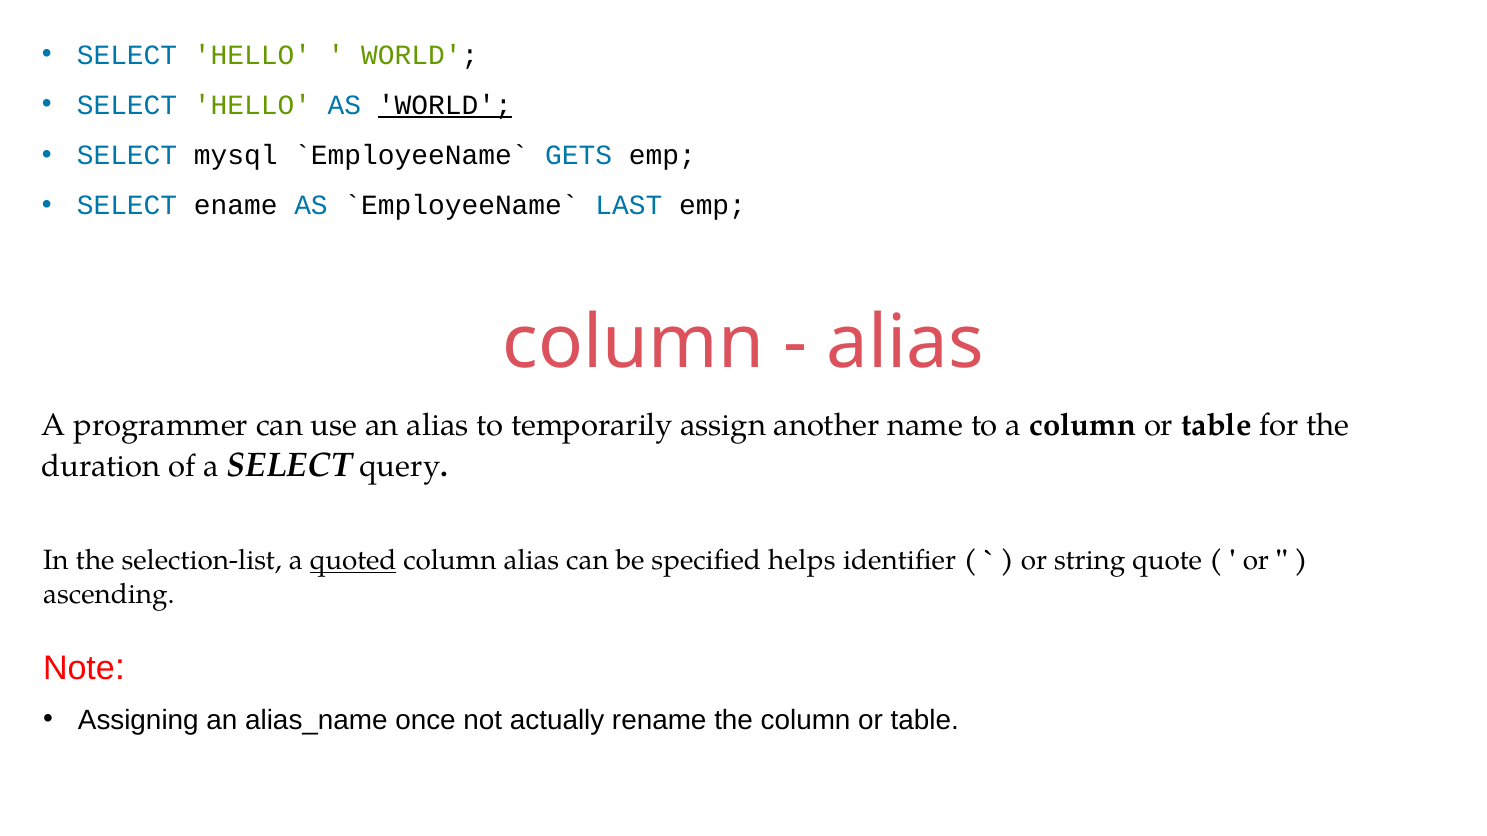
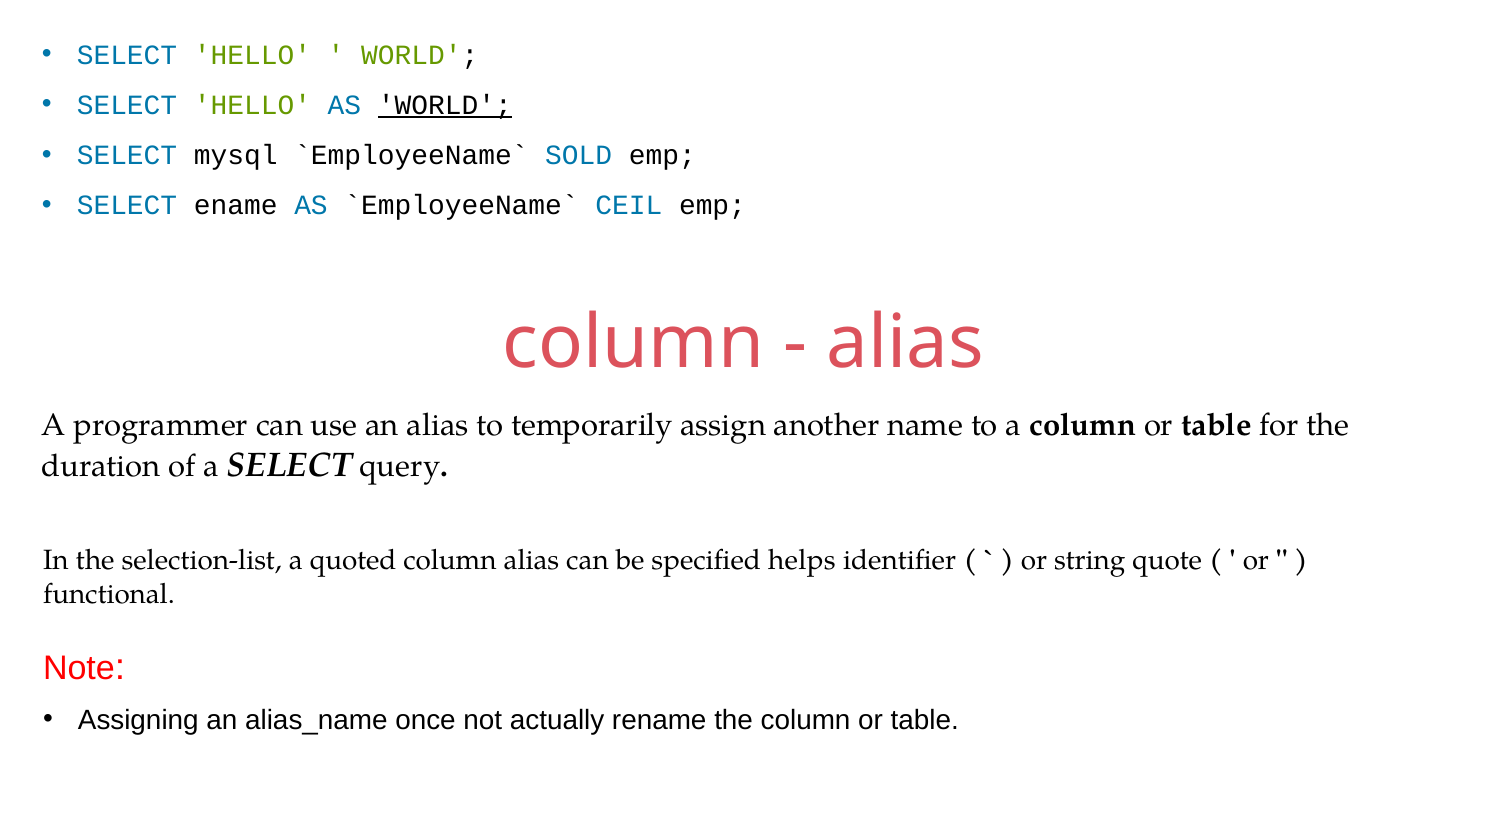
GETS: GETS -> SOLD
LAST: LAST -> CEIL
quoted underline: present -> none
ascending: ascending -> functional
